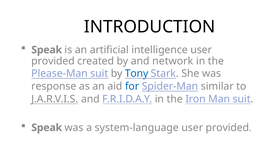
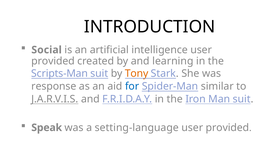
Speak at (47, 50): Speak -> Social
network: network -> learning
Please-Man: Please-Man -> Scripts-Man
Tony colour: blue -> orange
system-language: system-language -> setting-language
